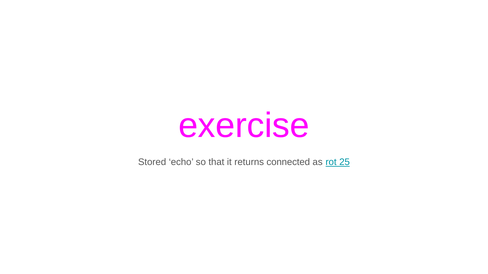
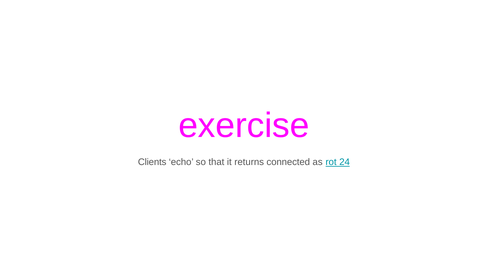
Stored: Stored -> Clients
25: 25 -> 24
